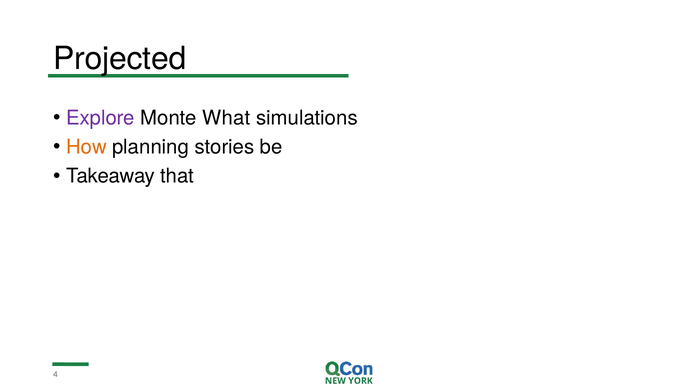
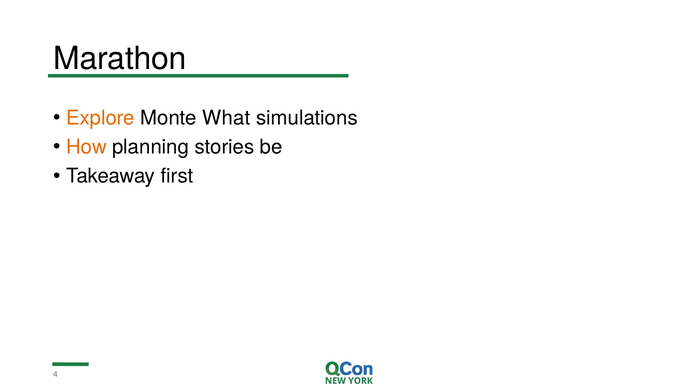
Projected: Projected -> Marathon
Explore colour: purple -> orange
that: that -> first
